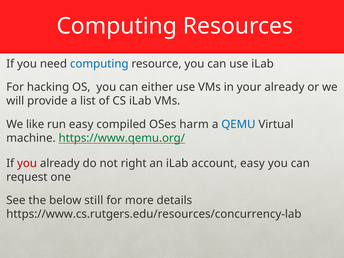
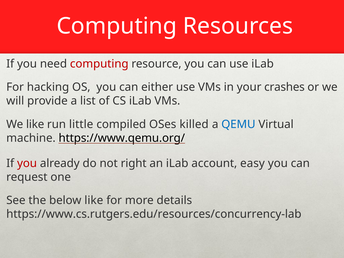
computing at (99, 64) colour: blue -> red
your already: already -> crashes
run easy: easy -> little
harm: harm -> killed
https://www.qemu.org/ colour: green -> black
below still: still -> like
